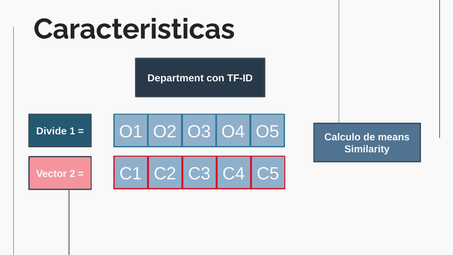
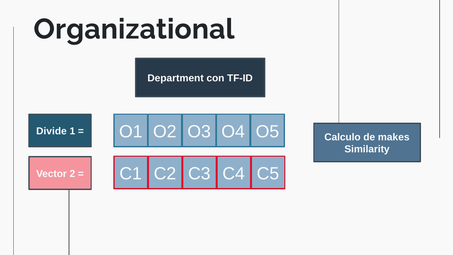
Caracteristicas: Caracteristicas -> Organizational
means: means -> makes
